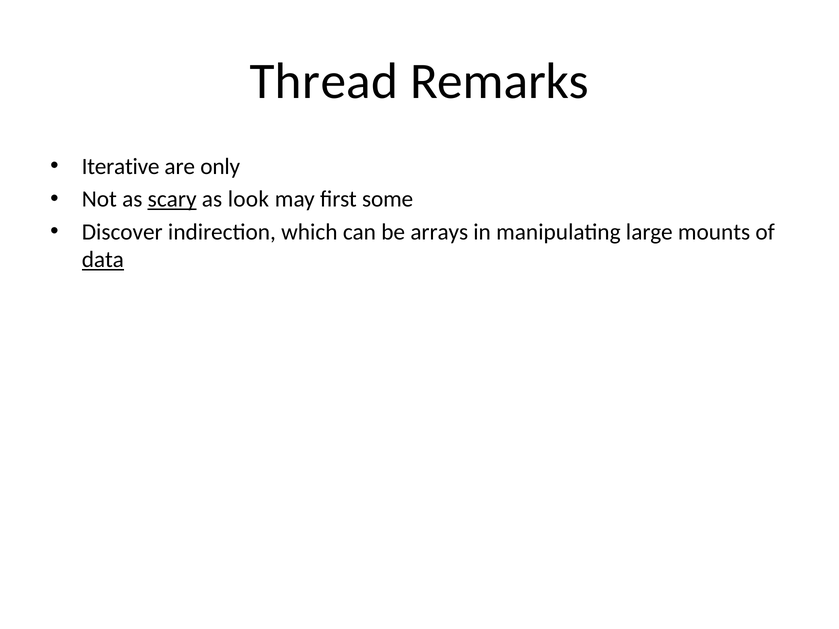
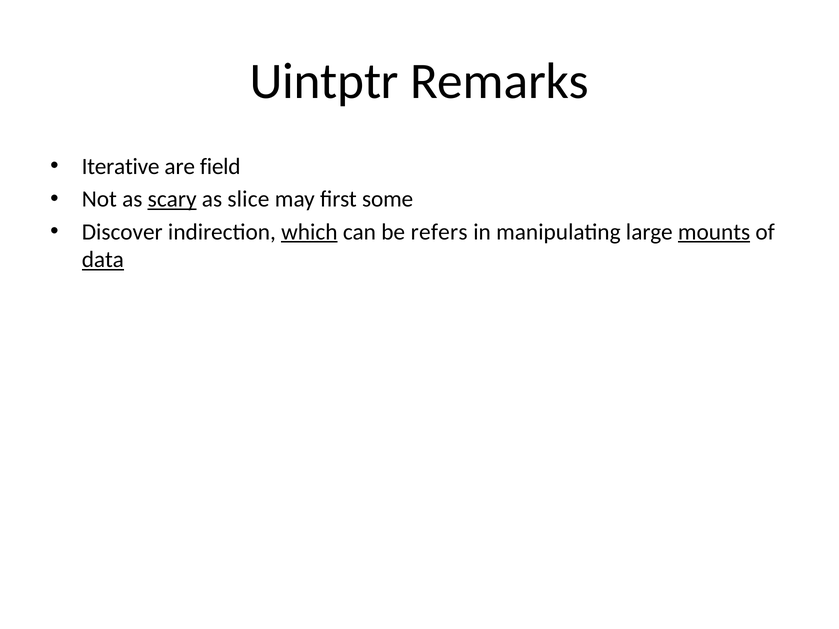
Thread: Thread -> Uintptr
only: only -> field
look: look -> slice
which underline: none -> present
arrays: arrays -> refers
mounts underline: none -> present
